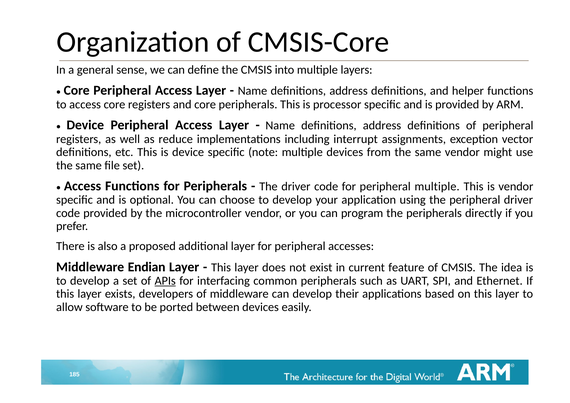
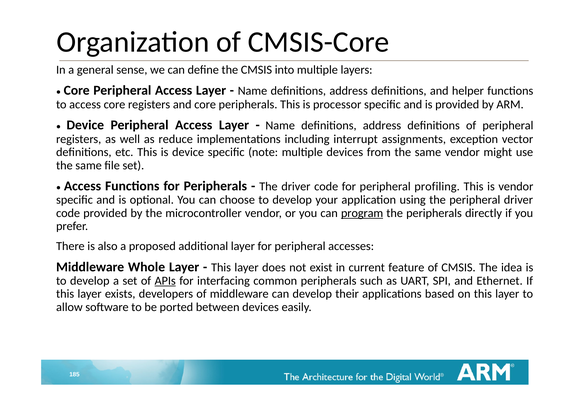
peripheral multiple: multiple -> profiling
program underline: none -> present
Endian: Endian -> Whole
